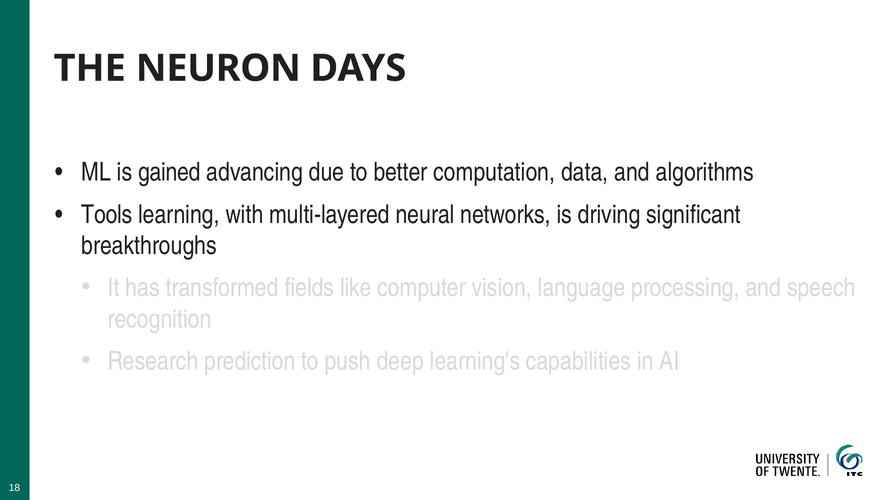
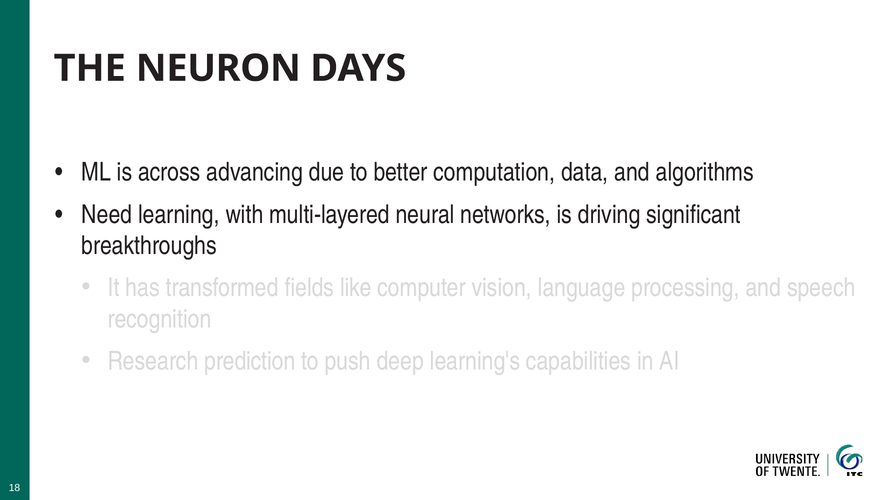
gained: gained -> across
Tools: Tools -> Need
